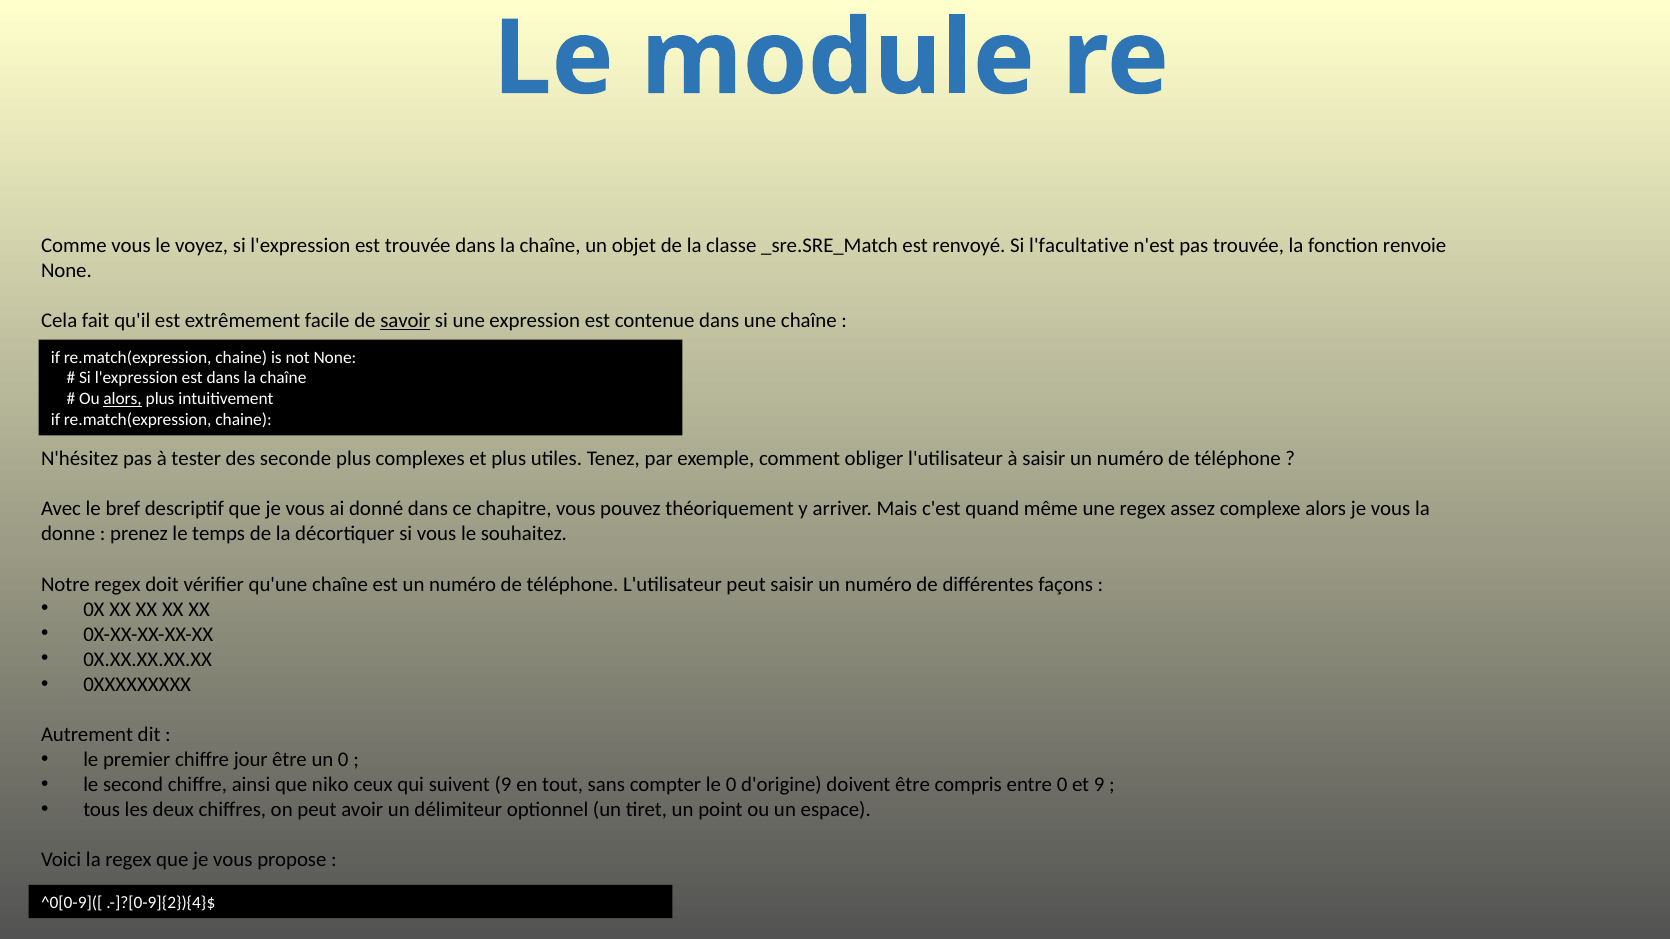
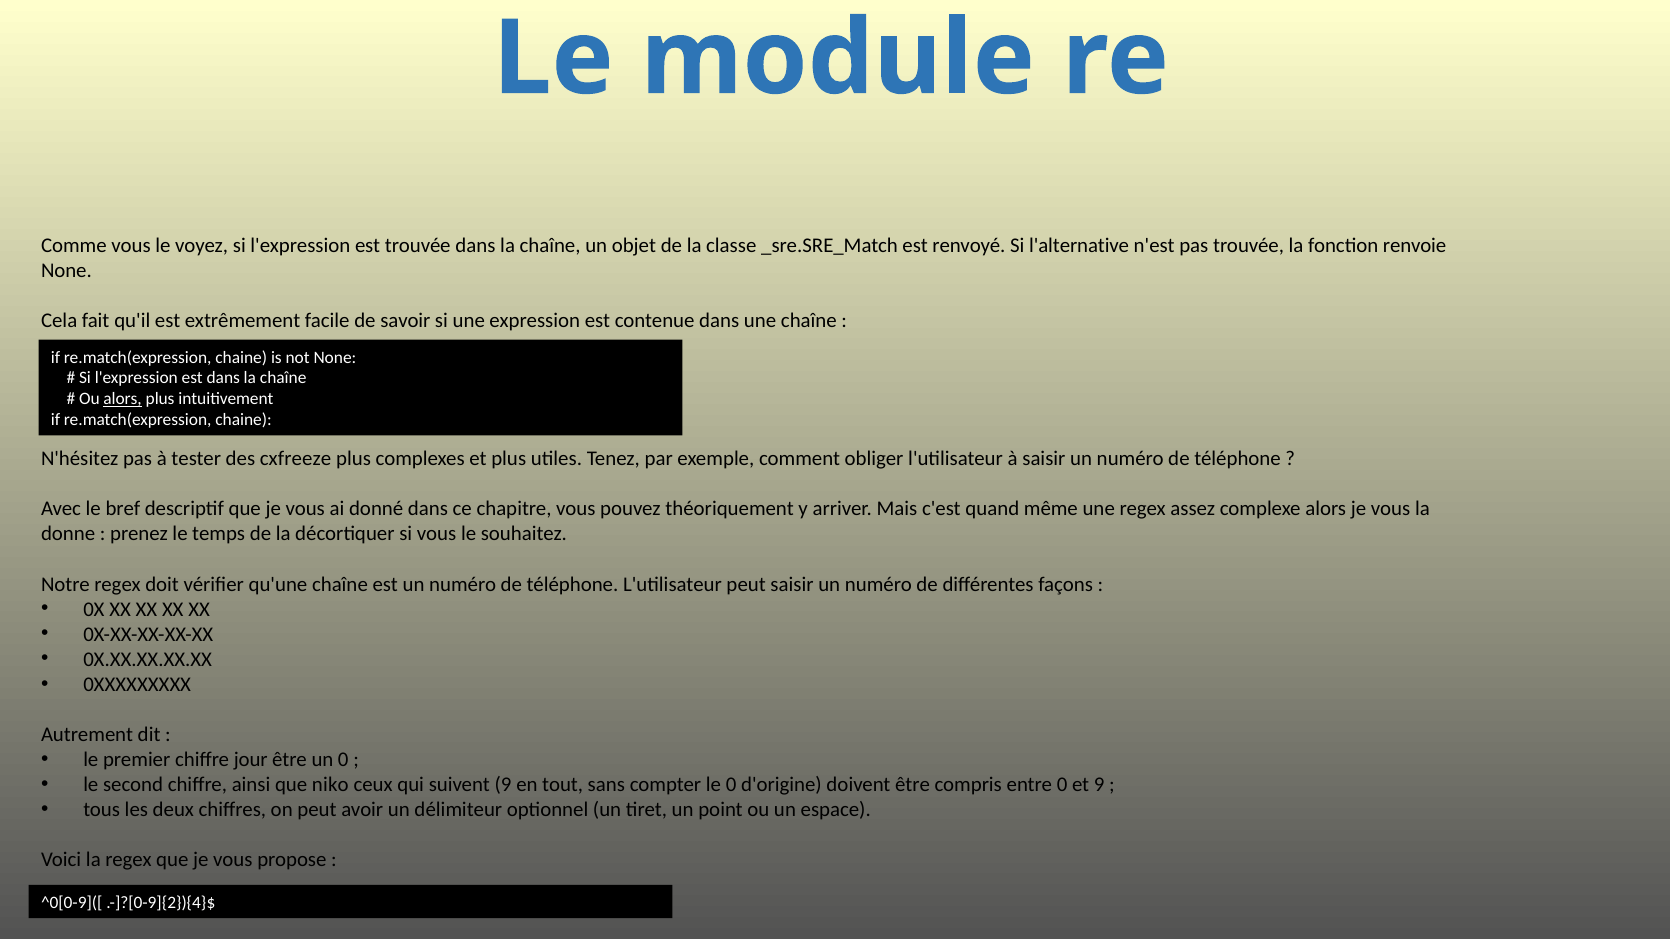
l'facultative: l'facultative -> l'alternative
savoir underline: present -> none
seconde: seconde -> cxfreeze
